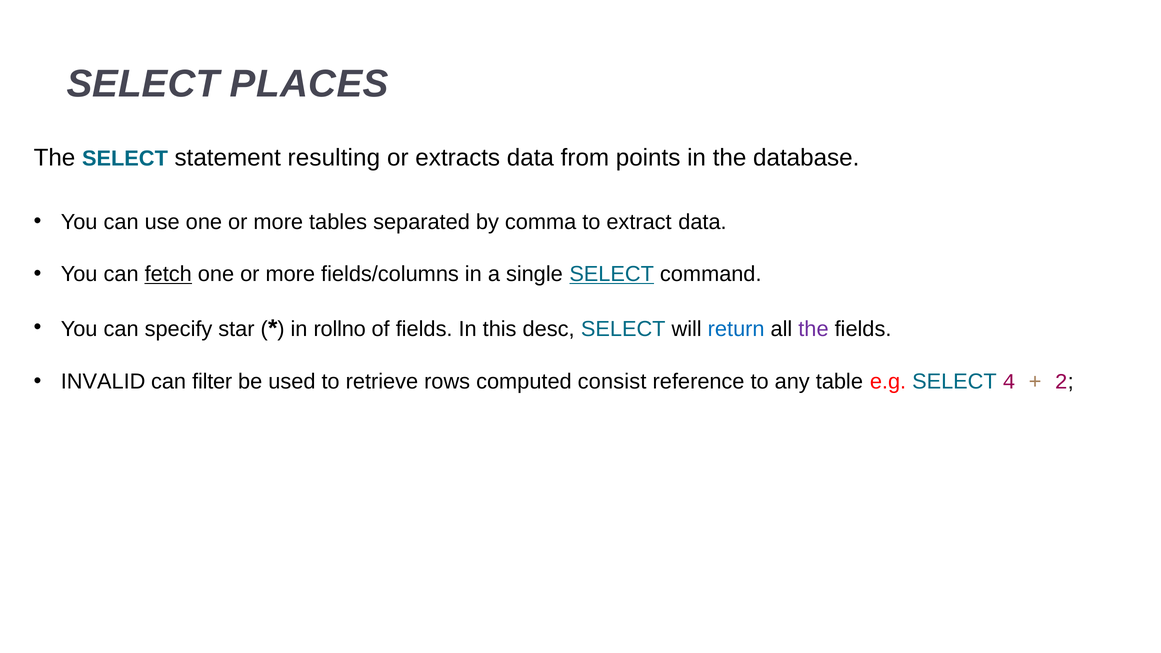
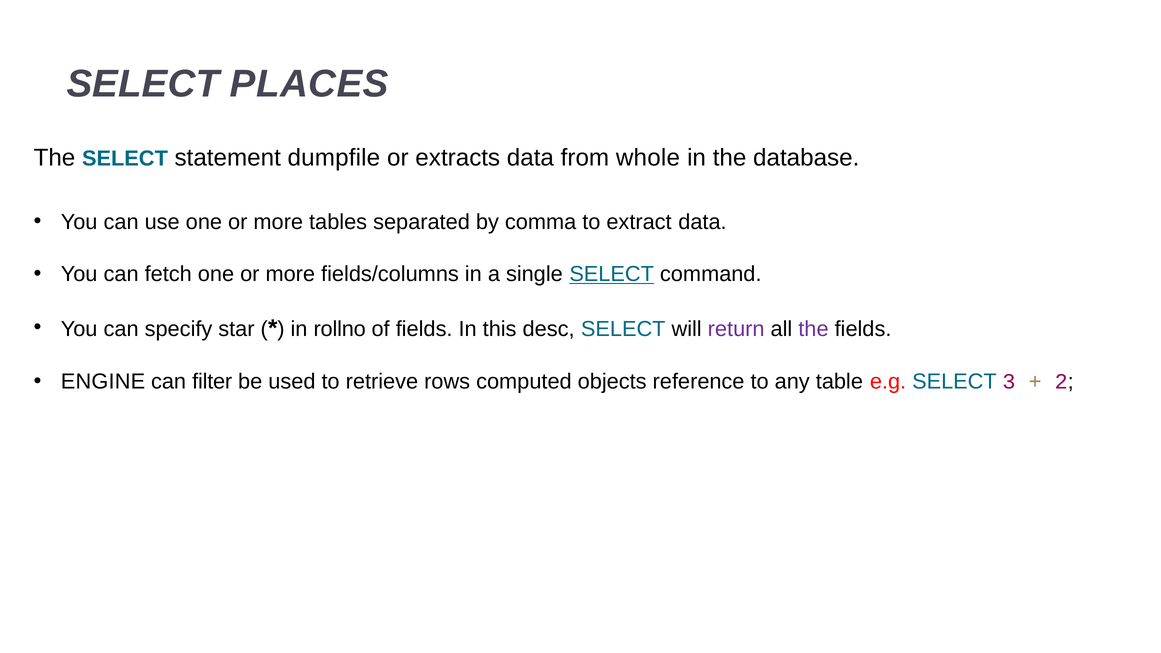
resulting: resulting -> dumpfile
points: points -> whole
fetch underline: present -> none
return colour: blue -> purple
INVALID: INVALID -> ENGINE
consist: consist -> objects
4: 4 -> 3
